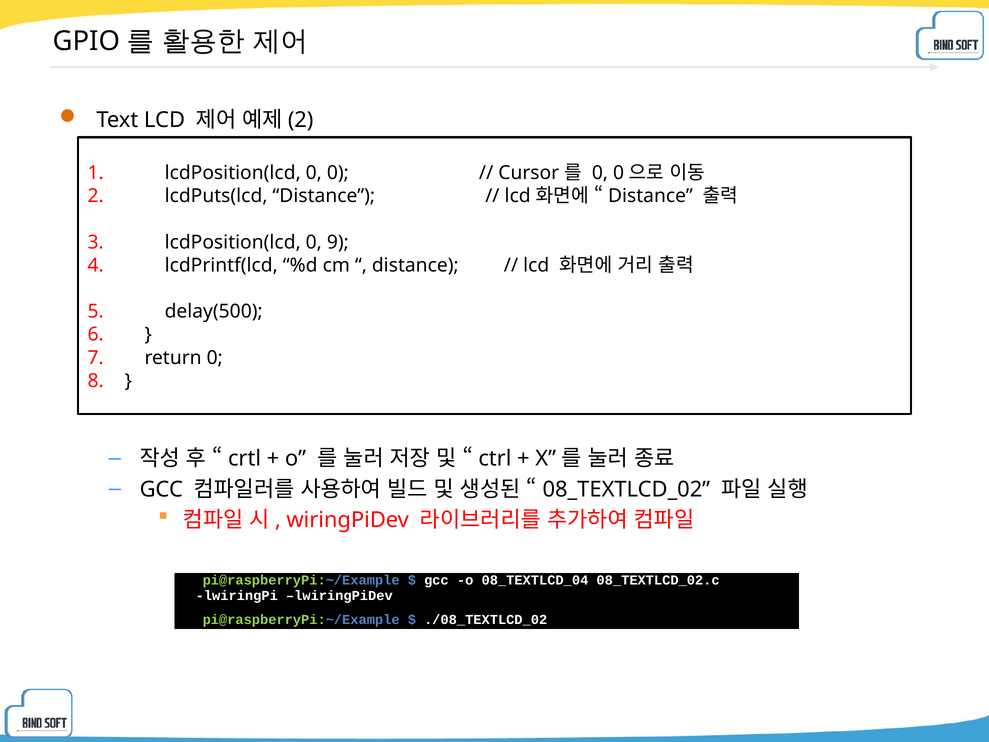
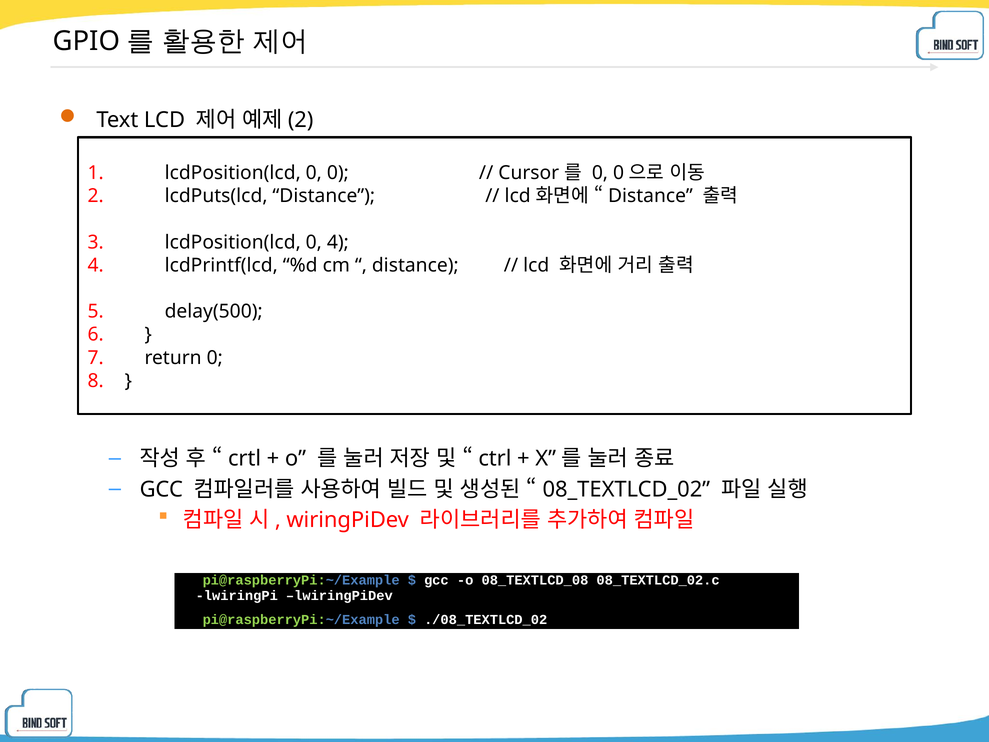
0 9: 9 -> 4
08_TEXTLCD_04: 08_TEXTLCD_04 -> 08_TEXTLCD_08
